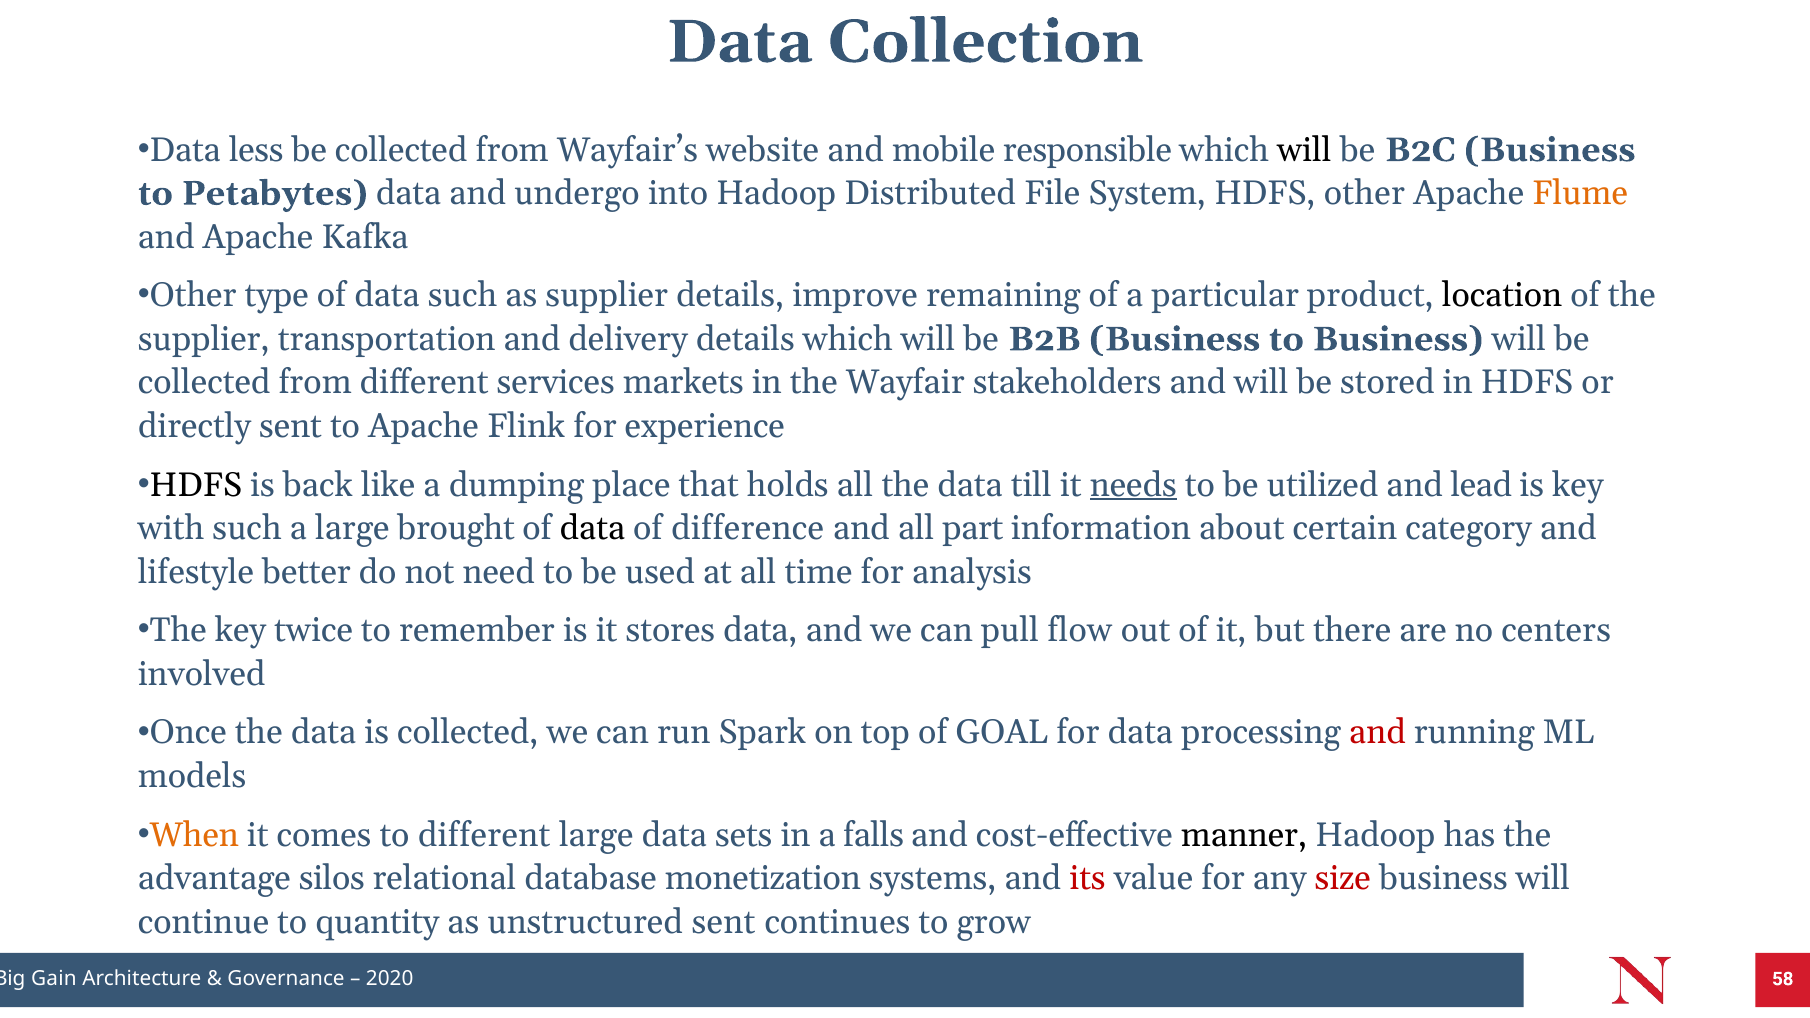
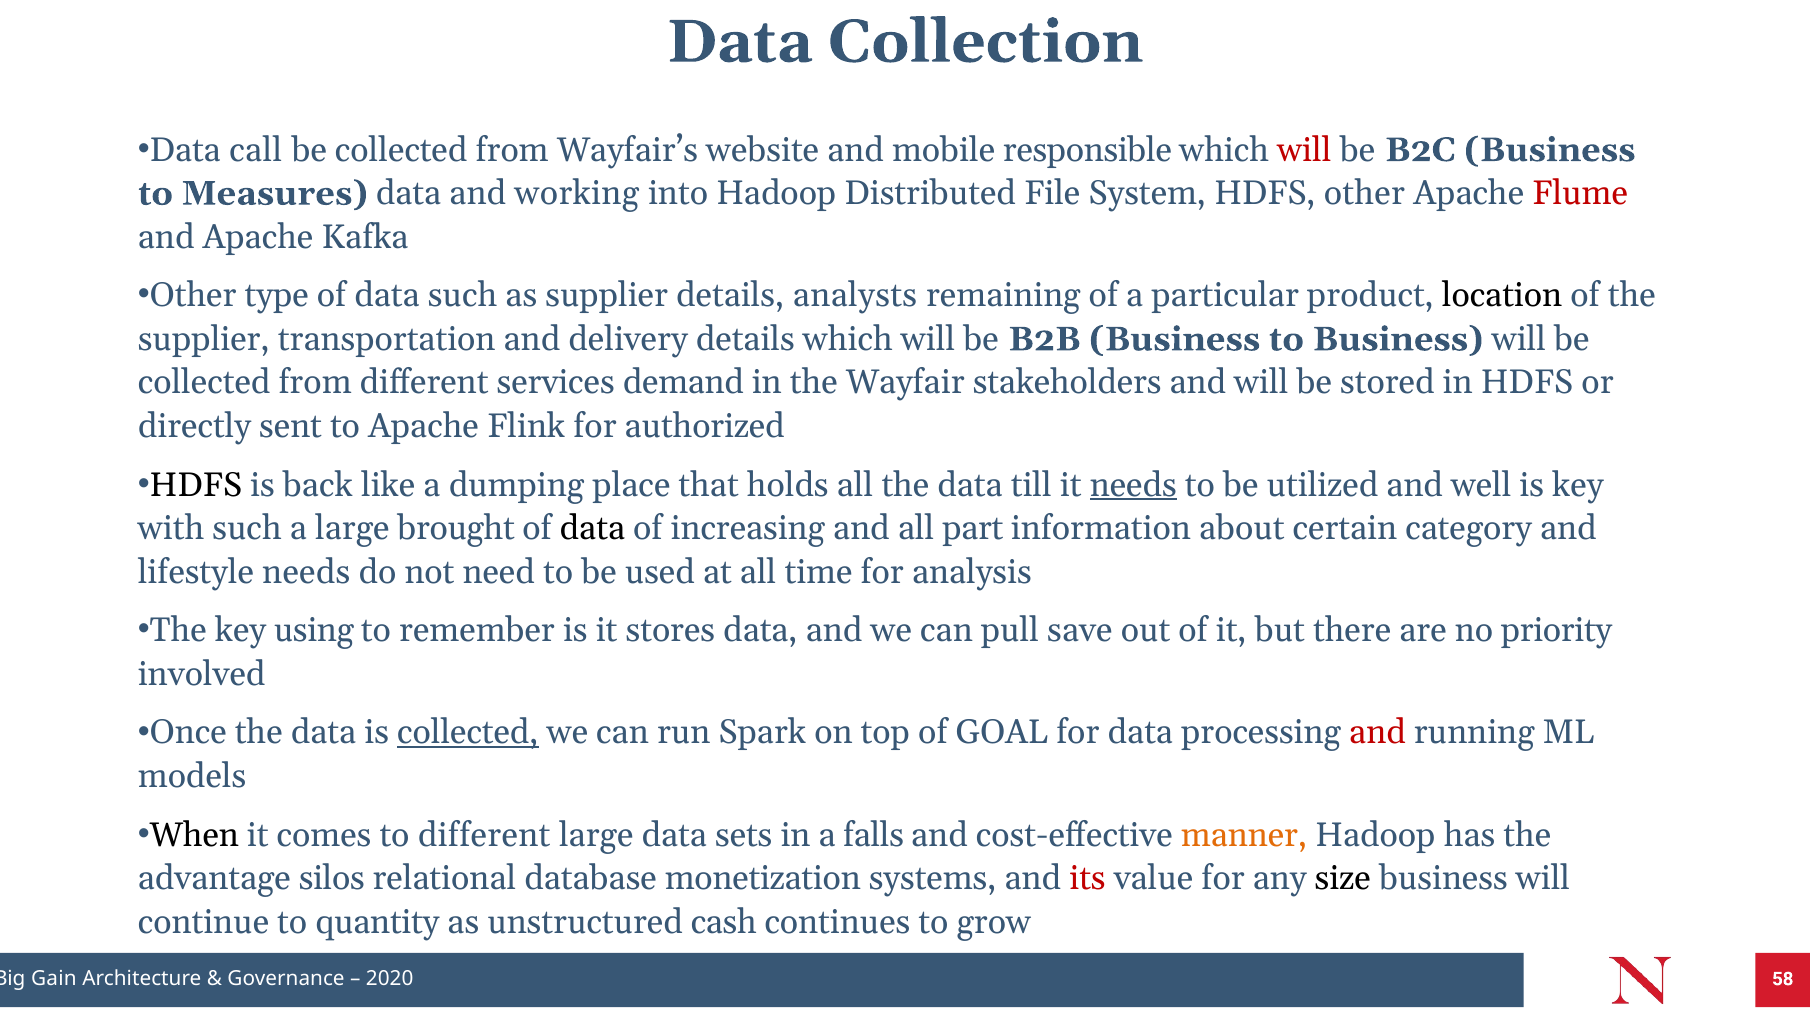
less: less -> call
will at (1304, 150) colour: black -> red
Petabytes: Petabytes -> Measures
undergo: undergo -> working
Flume colour: orange -> red
improve: improve -> analysts
markets: markets -> demand
experience: experience -> authorized
lead: lead -> well
difference: difference -> increasing
lifestyle better: better -> needs
twice: twice -> using
flow: flow -> save
centers: centers -> priority
collected at (468, 733) underline: none -> present
When colour: orange -> black
manner colour: black -> orange
size colour: red -> black
unstructured sent: sent -> cash
